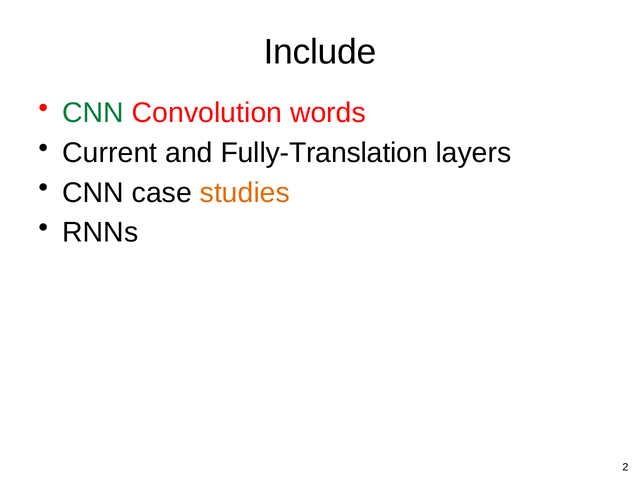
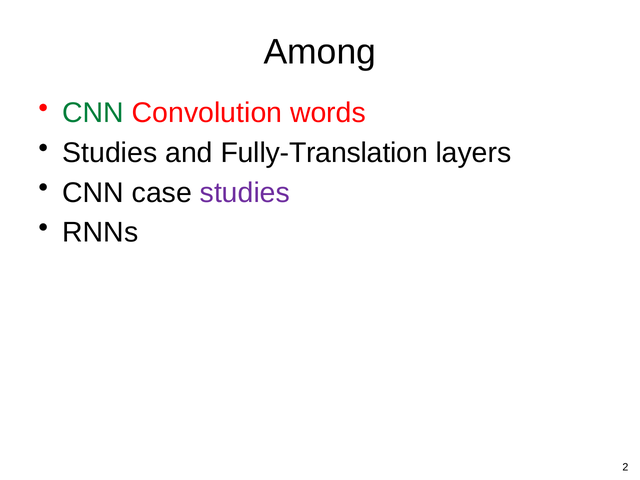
Include: Include -> Among
Current at (110, 153): Current -> Studies
studies at (245, 193) colour: orange -> purple
